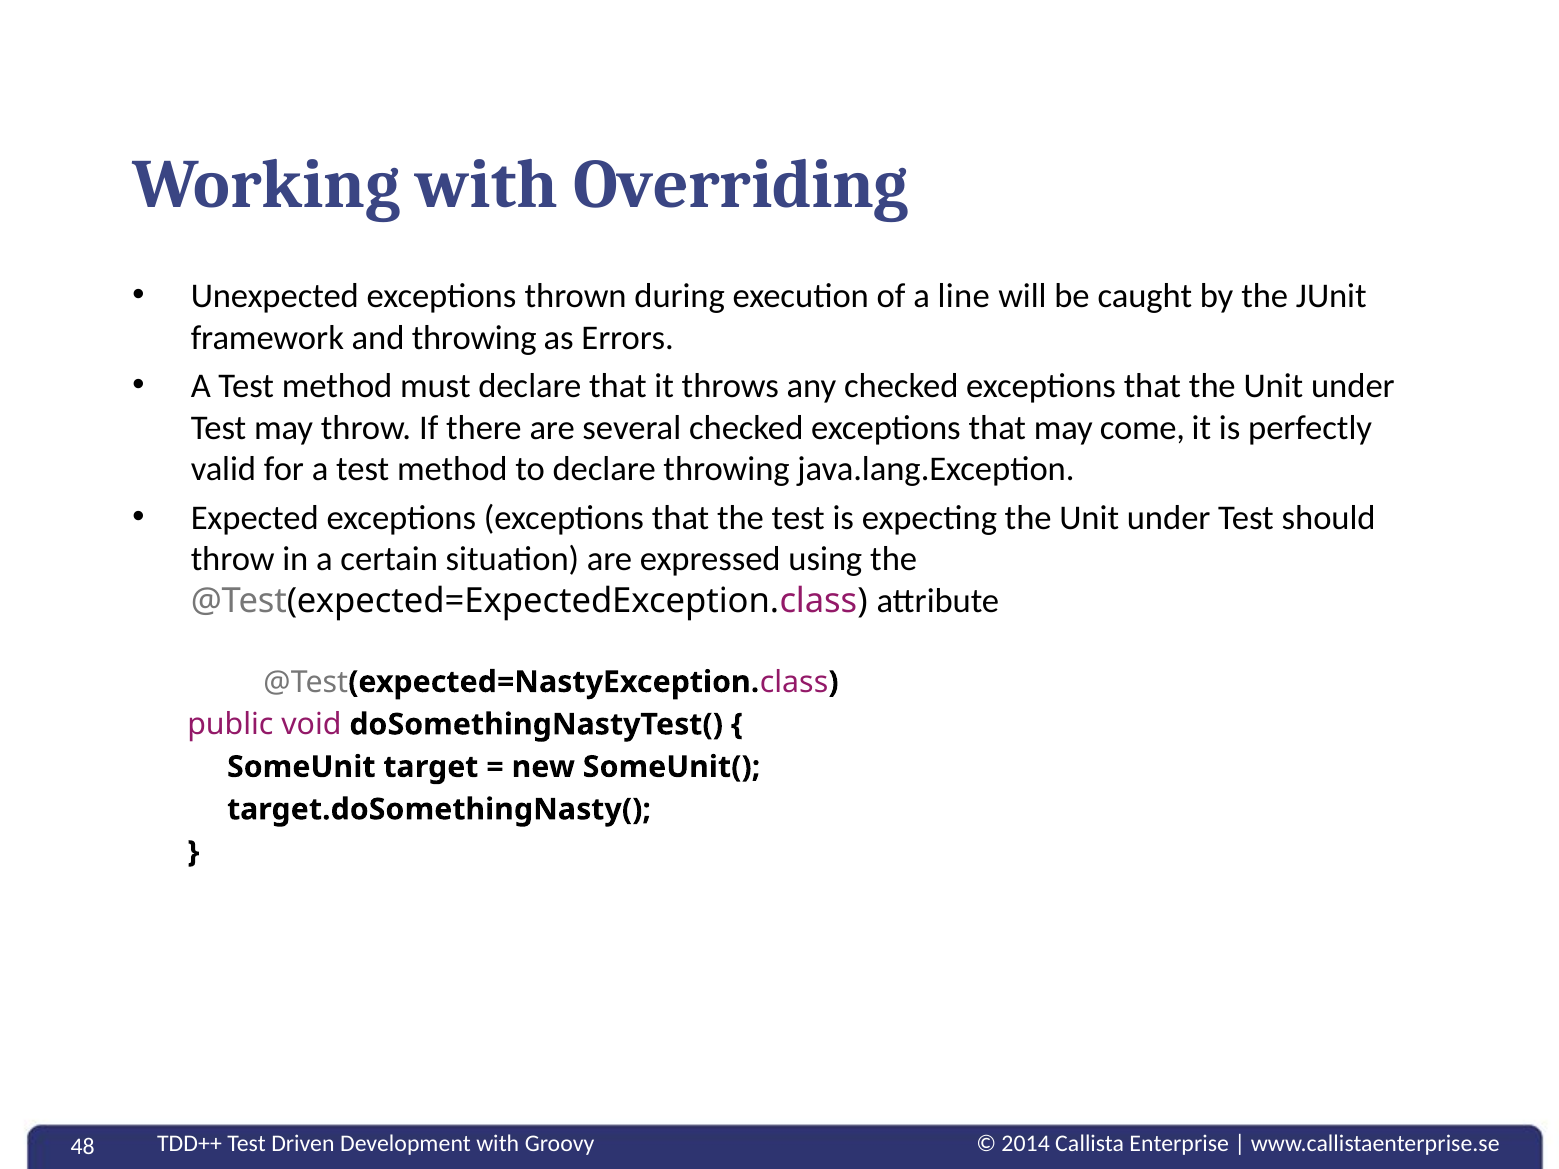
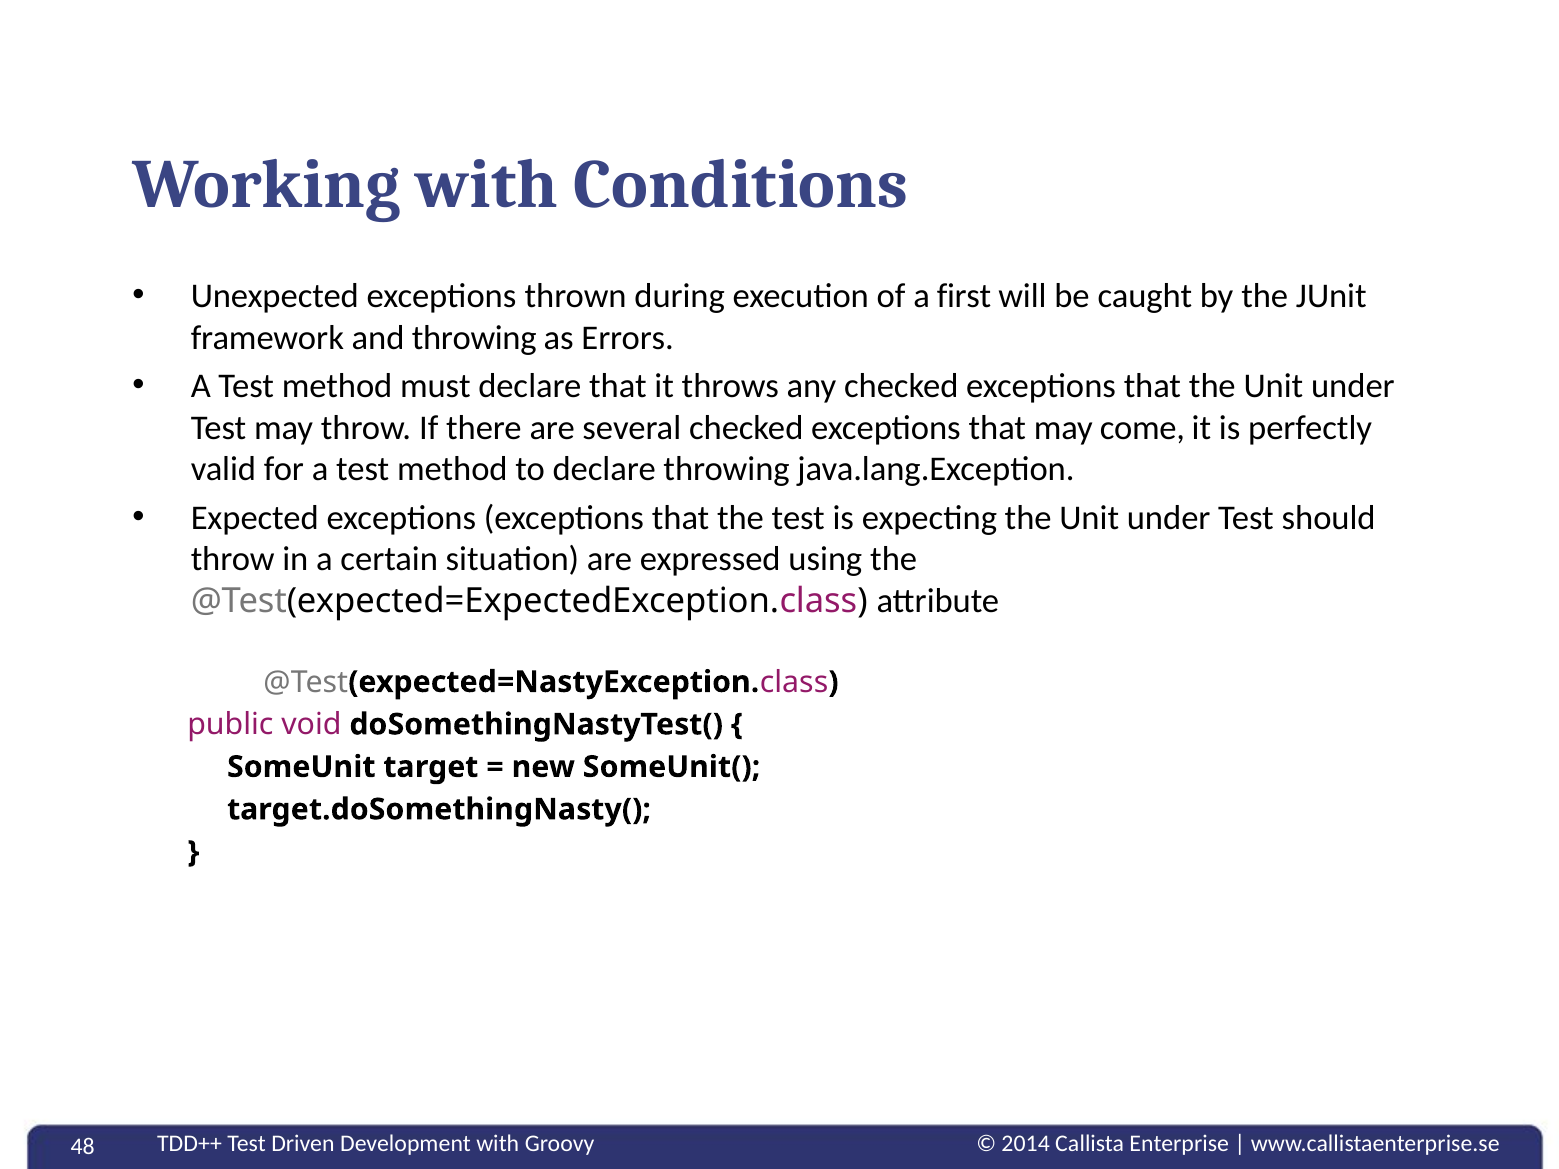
Overriding: Overriding -> Conditions
line: line -> first
